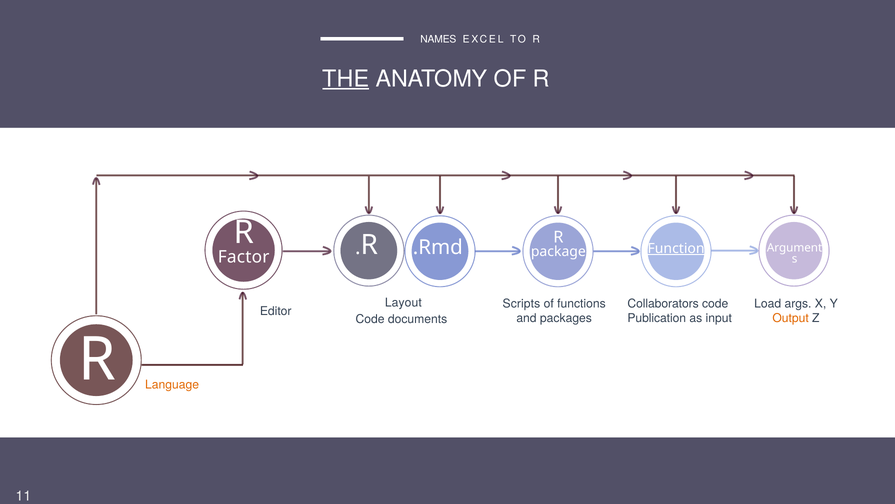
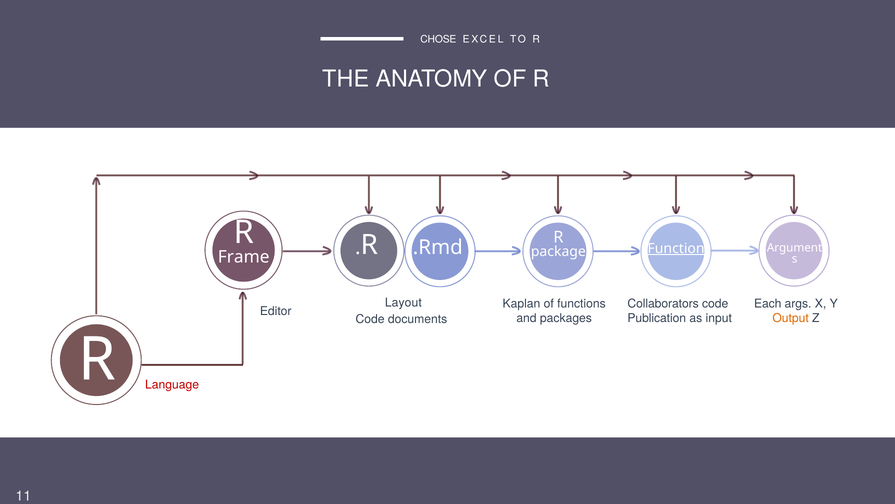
NAMES: NAMES -> CHOSE
THE underline: present -> none
Factor: Factor -> Frame
Scripts: Scripts -> Kaplan
Load: Load -> Each
Language colour: orange -> red
